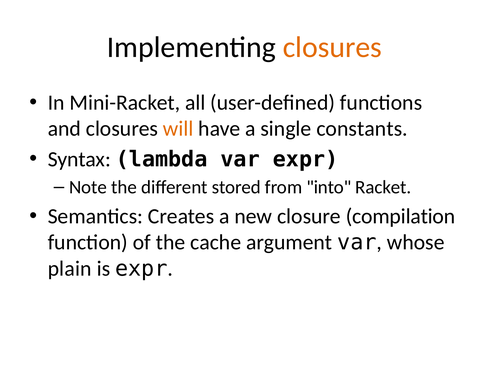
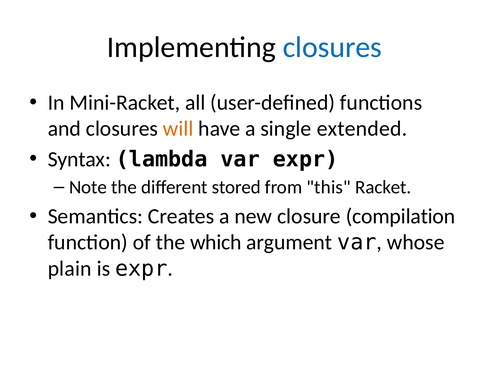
closures at (332, 47) colour: orange -> blue
constants: constants -> extended
into: into -> this
cache: cache -> which
